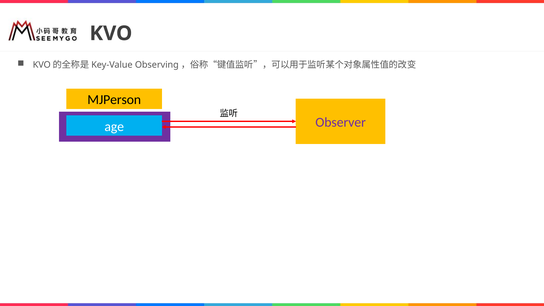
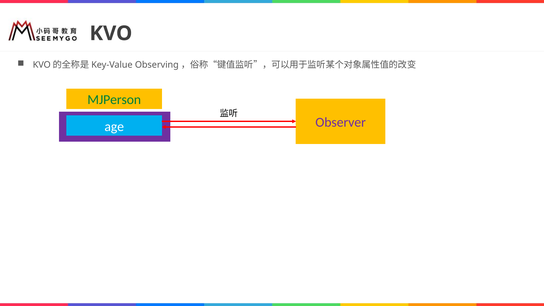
MJPerson colour: black -> green
